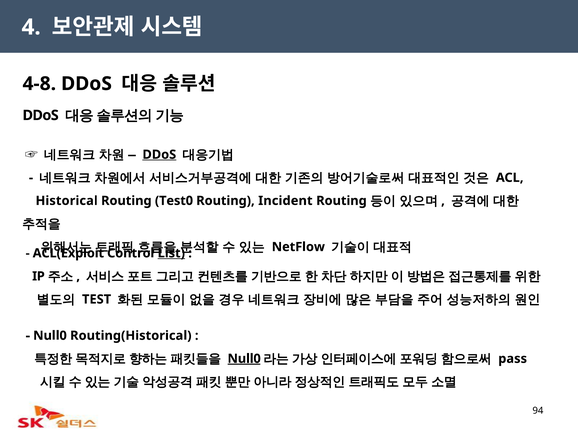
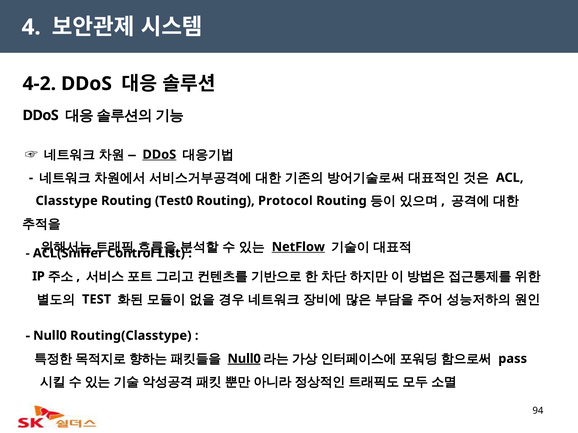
4-8: 4-8 -> 4-2
Historical: Historical -> Classtype
Incident: Incident -> Protocol
NetFlow underline: none -> present
ACL(Exploit: ACL(Exploit -> ACL(Sniffer
List underline: present -> none
Routing(Historical: Routing(Historical -> Routing(Classtype
